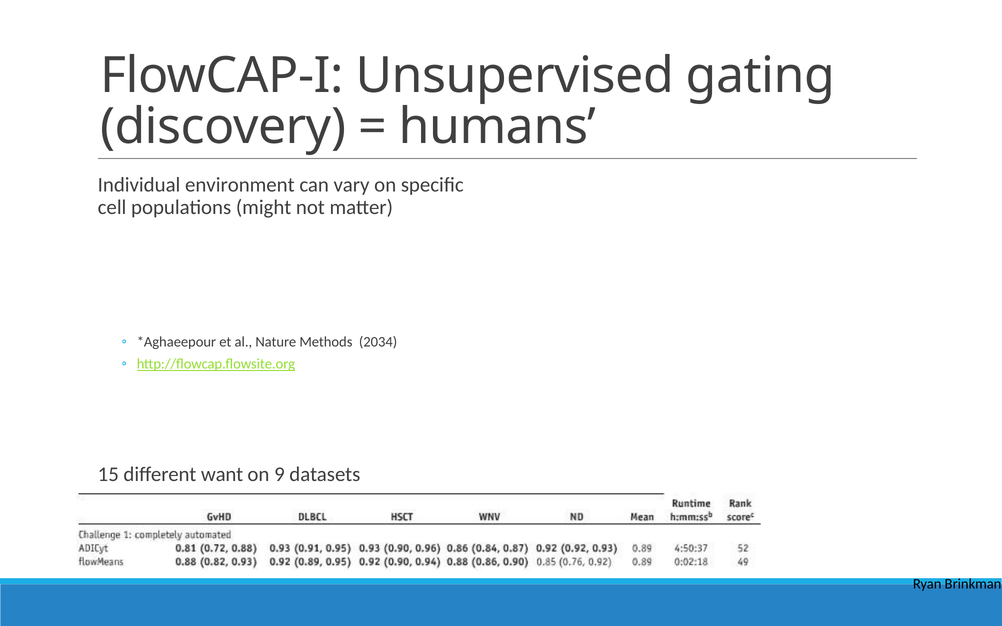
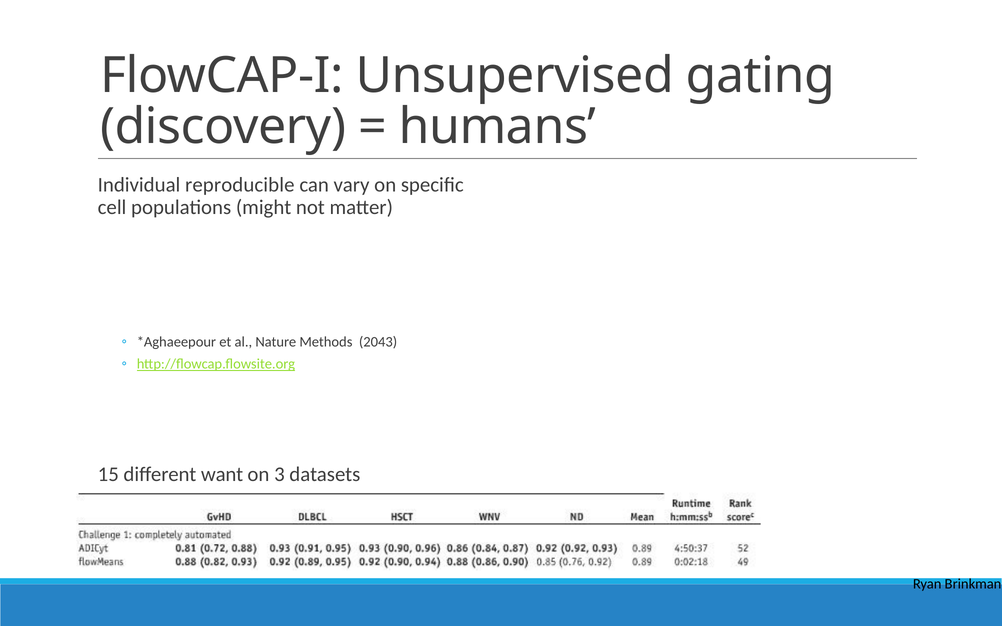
environment: environment -> reproducible
2034: 2034 -> 2043
9: 9 -> 3
